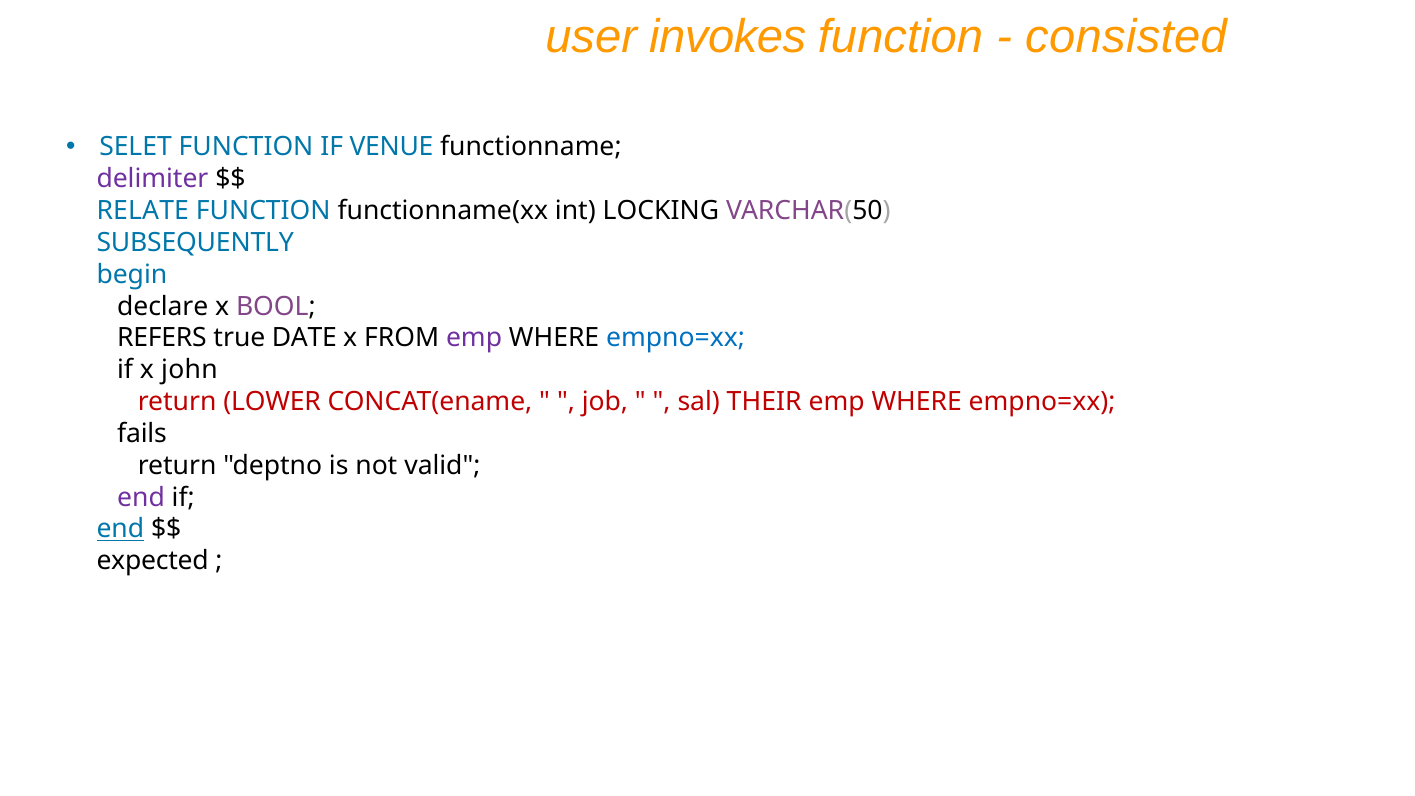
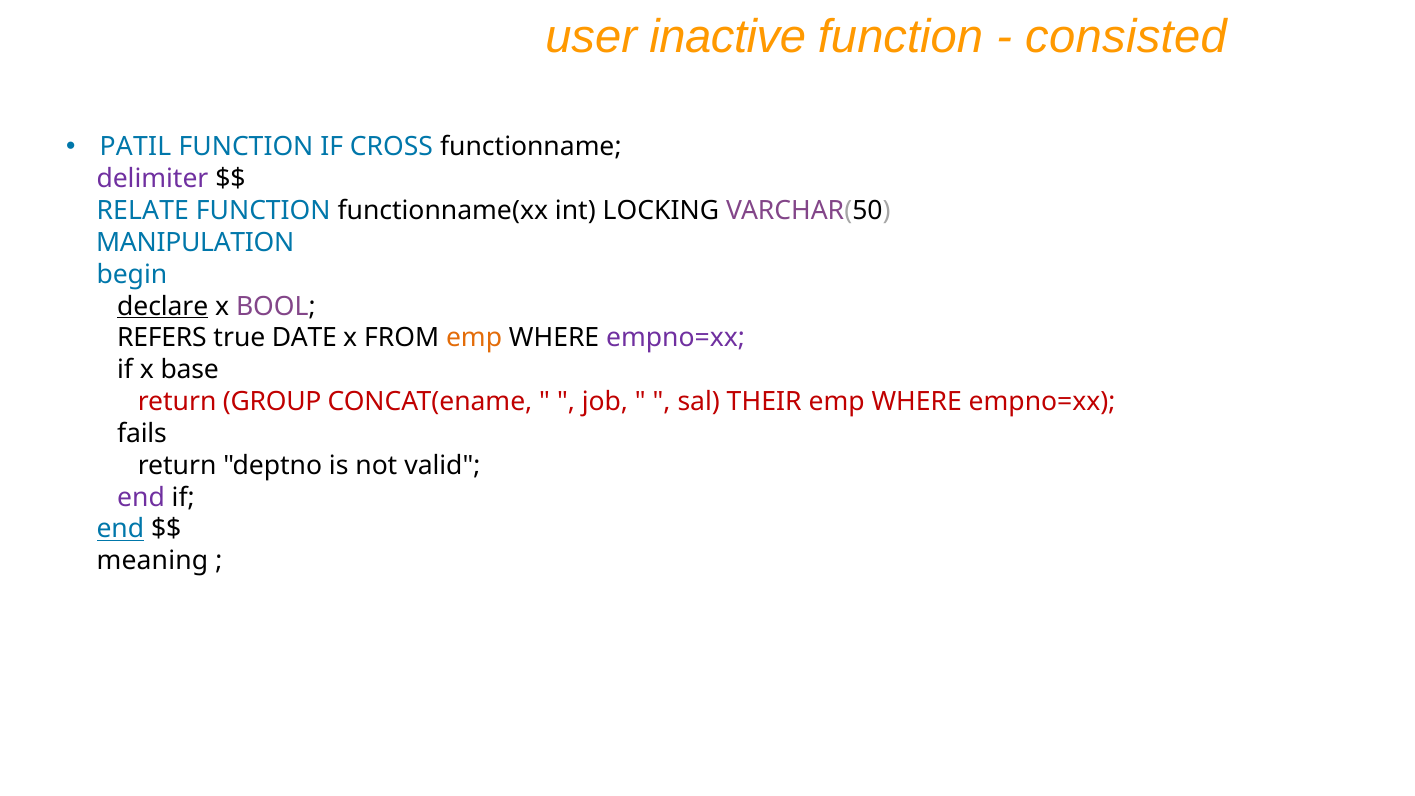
invokes: invokes -> inactive
SELET: SELET -> PATIL
VENUE: VENUE -> CROSS
SUBSEQUENTLY: SUBSEQUENTLY -> MANIPULATION
declare underline: none -> present
emp at (474, 338) colour: purple -> orange
empno=xx at (676, 338) colour: blue -> purple
john: john -> base
LOWER: LOWER -> GROUP
expected: expected -> meaning
